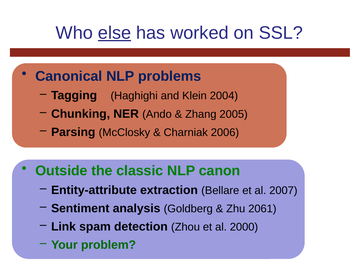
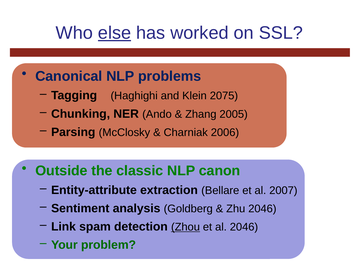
2004: 2004 -> 2075
Zhu 2061: 2061 -> 2046
Zhou underline: none -> present
al 2000: 2000 -> 2046
